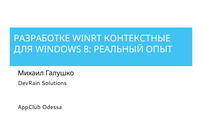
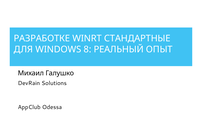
КОНТЕКСТНЫЕ: КОНТЕКСТНЫЕ -> СТАНДАРТНЫЕ
